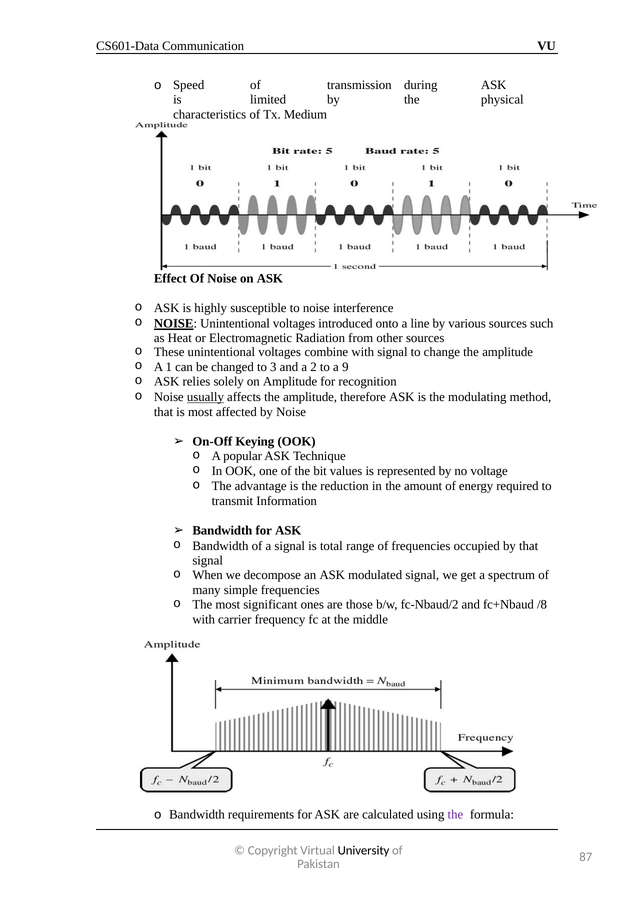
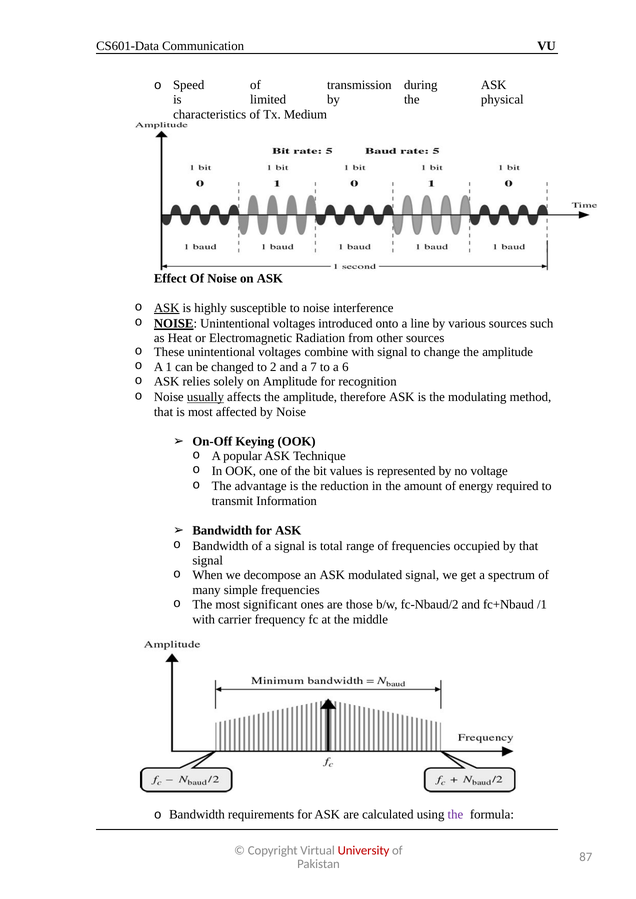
ASK at (167, 308) underline: none -> present
3: 3 -> 2
2: 2 -> 7
9: 9 -> 6
/8: /8 -> /1
University colour: black -> red
